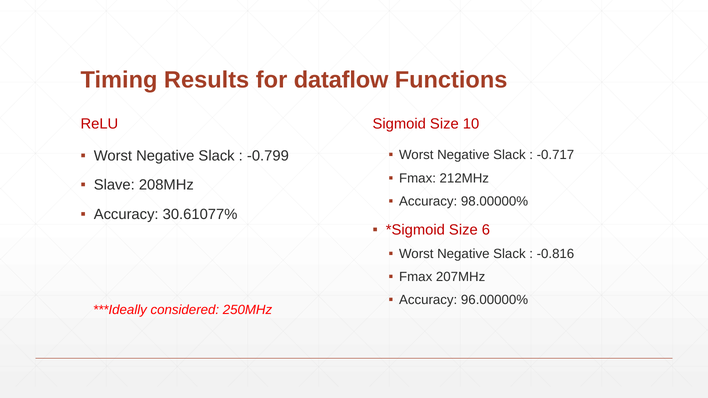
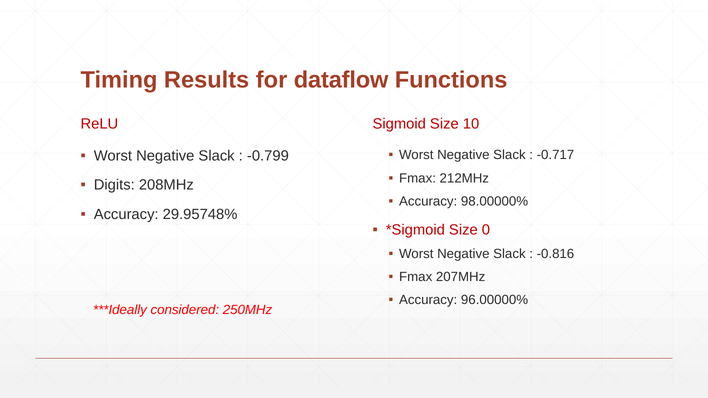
Slave: Slave -> Digits
30.61077%: 30.61077% -> 29.95748%
6: 6 -> 0
